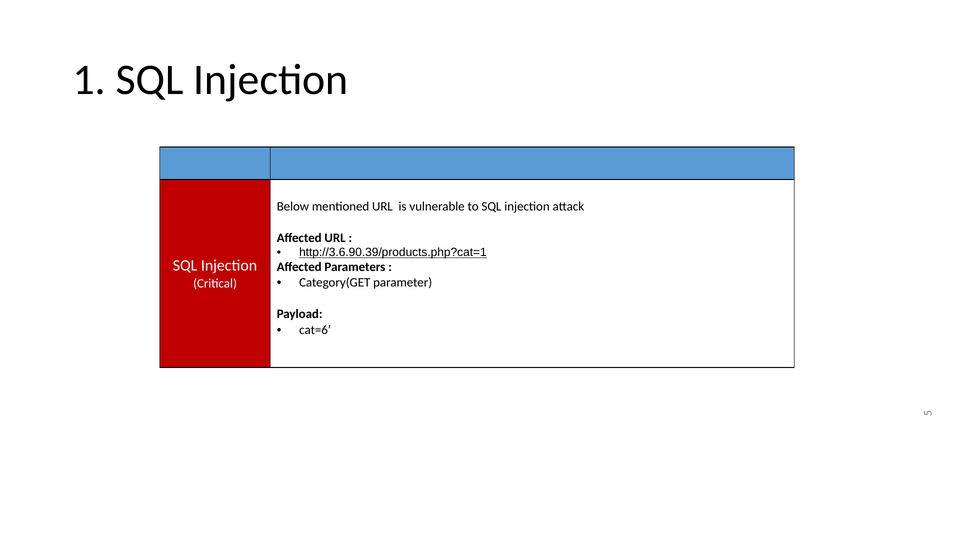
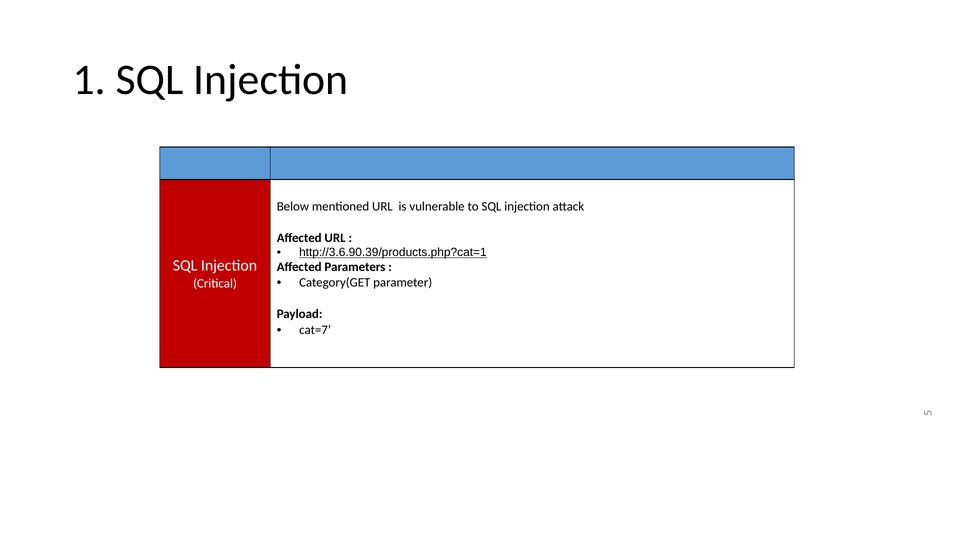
cat=6: cat=6 -> cat=7
